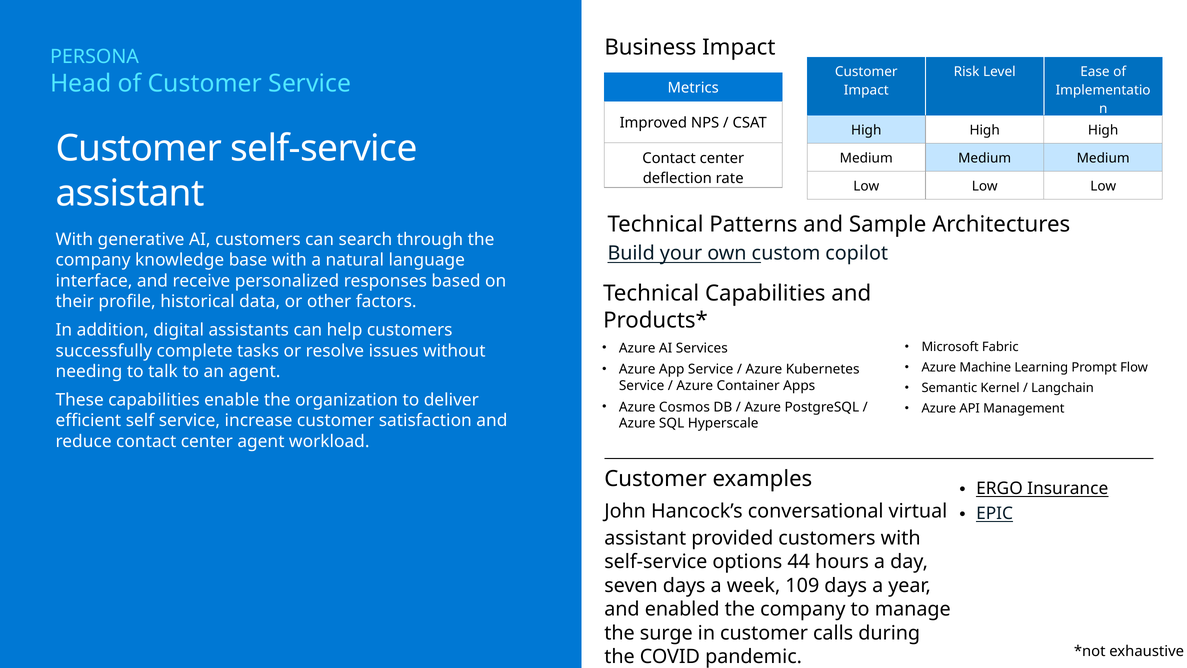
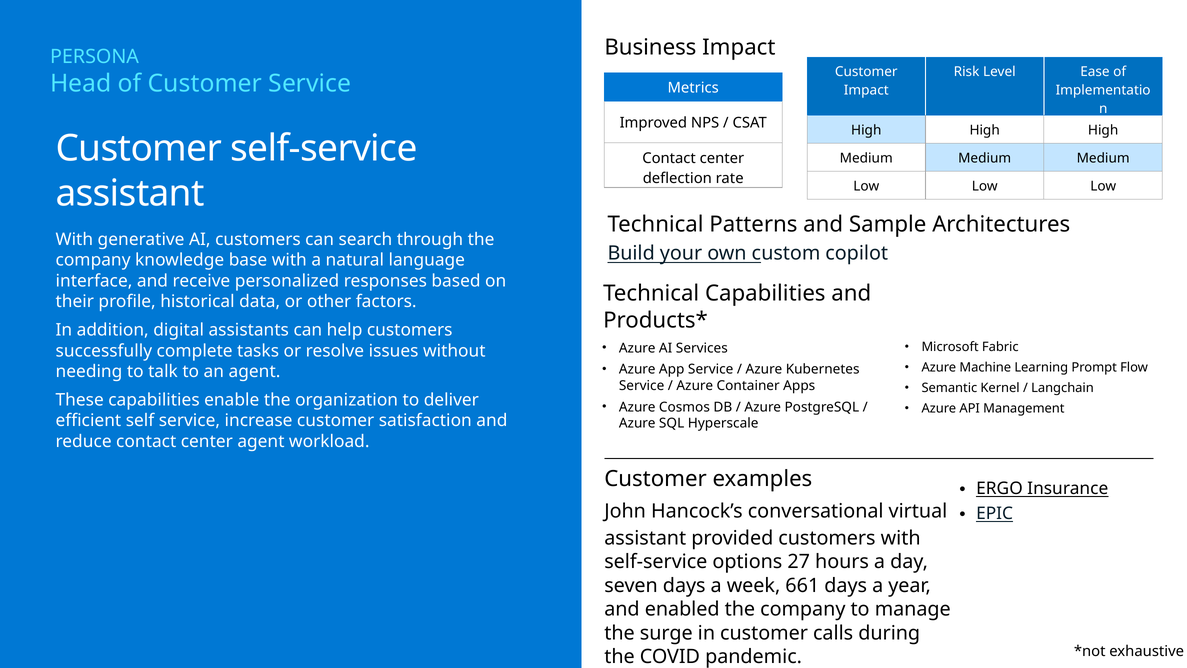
44: 44 -> 27
109: 109 -> 661
